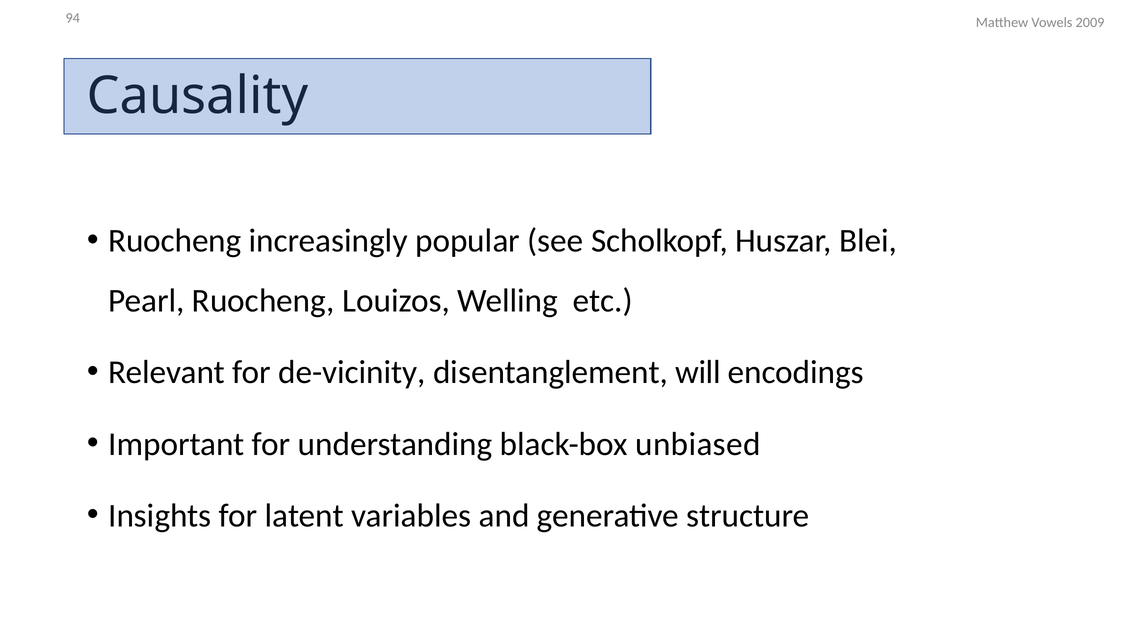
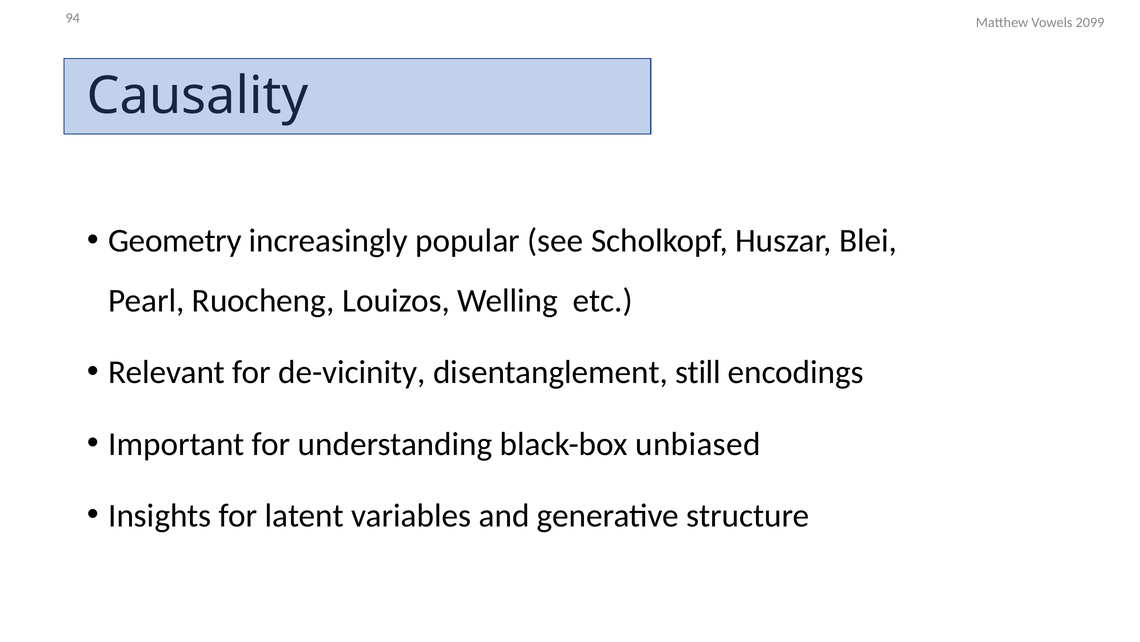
2009: 2009 -> 2099
Ruocheng at (175, 241): Ruocheng -> Geometry
will: will -> still
